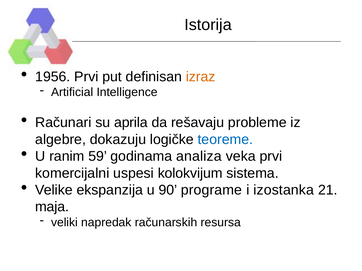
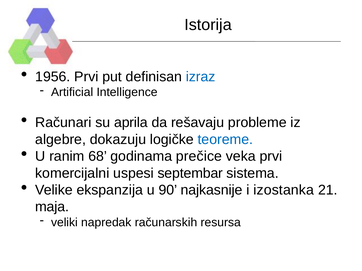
izraz colour: orange -> blue
59: 59 -> 68
analiza: analiza -> prečice
kolokvijum: kolokvijum -> septembar
programe: programe -> najkasnije
